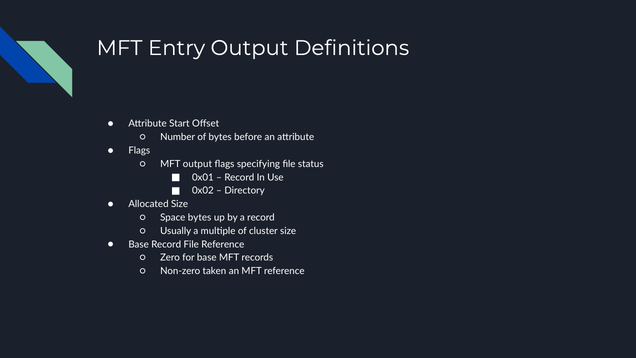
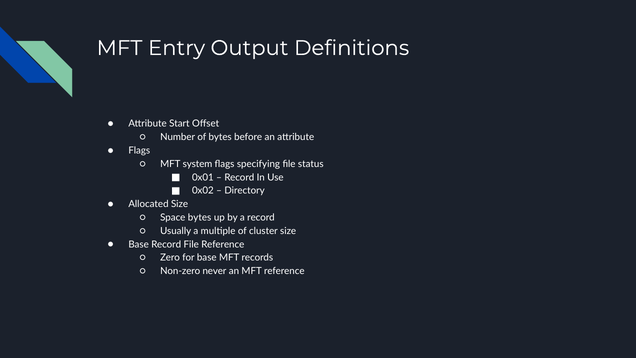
MFT output: output -> system
taken: taken -> never
